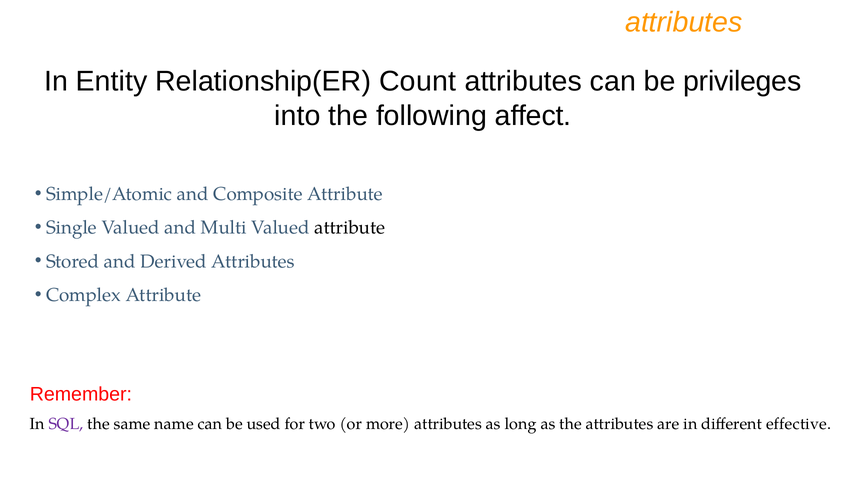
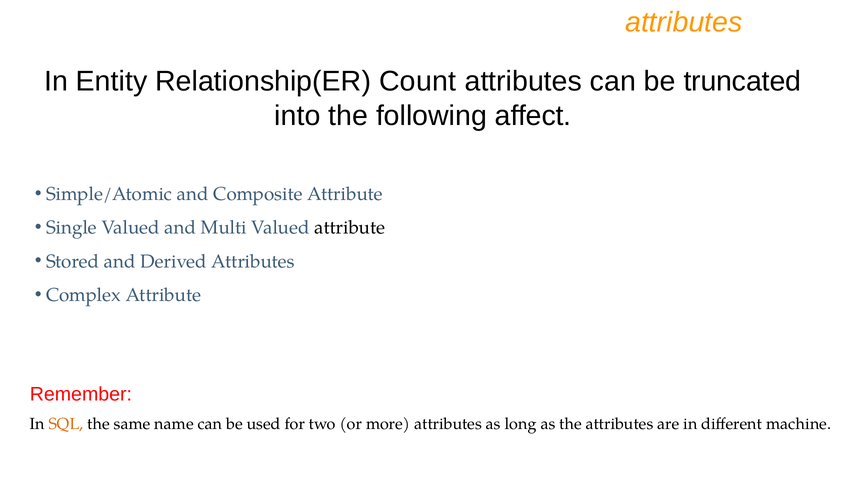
privileges: privileges -> truncated
SQL colour: purple -> orange
effective: effective -> machine
